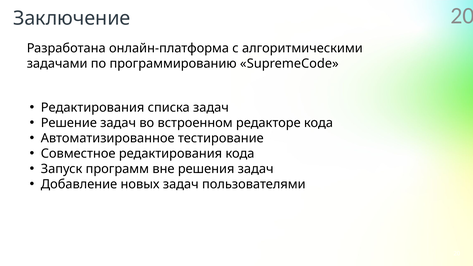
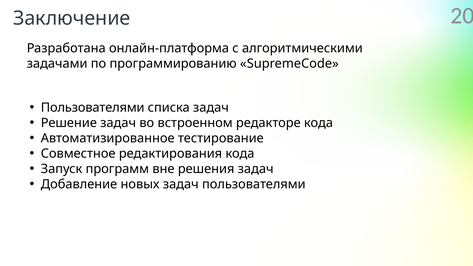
Редактирования at (93, 108): Редактирования -> Пользователями
